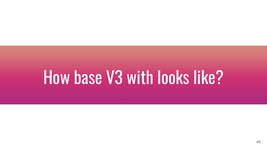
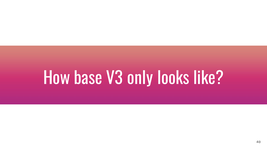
with: with -> only
